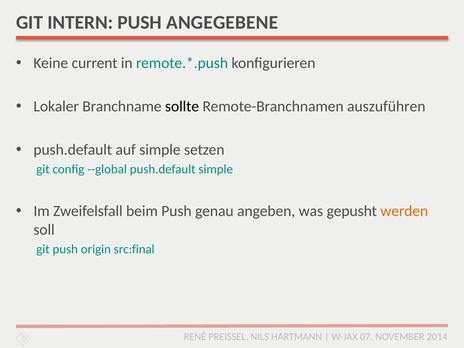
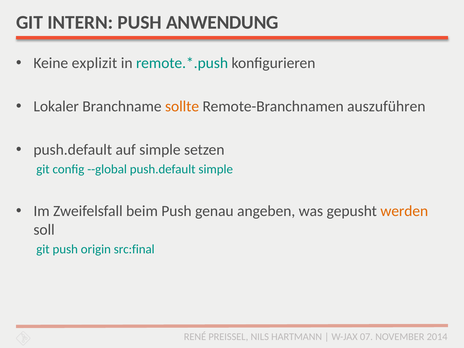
ANGEGEBENE: ANGEGEBENE -> ANWENDUNG
current: current -> explizit
sollte colour: black -> orange
